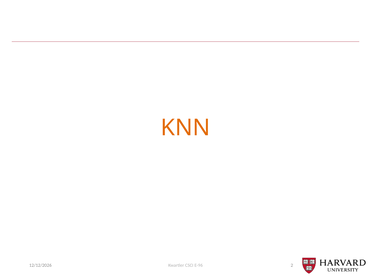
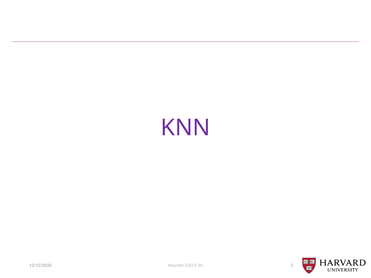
KNN colour: orange -> purple
